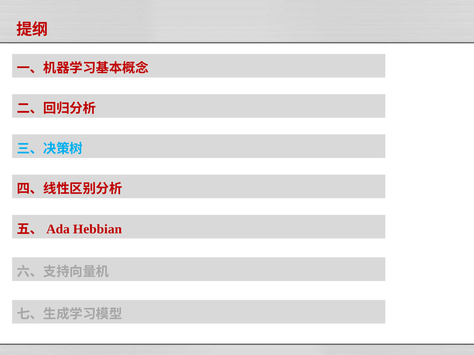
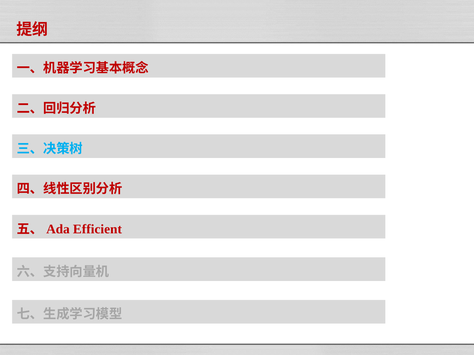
Hebbian: Hebbian -> Efficient
